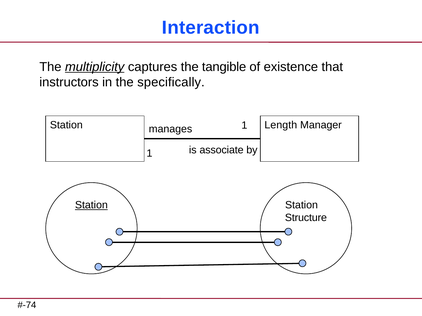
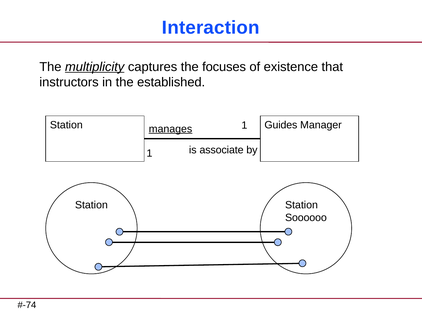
tangible: tangible -> focuses
specifically: specifically -> established
Length: Length -> Guides
manages underline: none -> present
Station at (91, 205) underline: present -> none
Structure: Structure -> Soooooo
